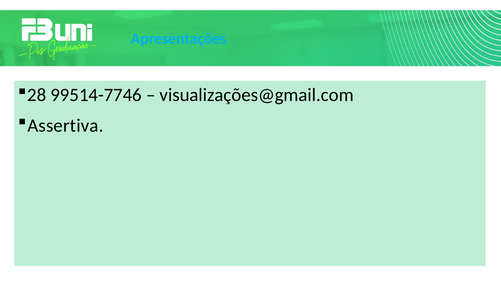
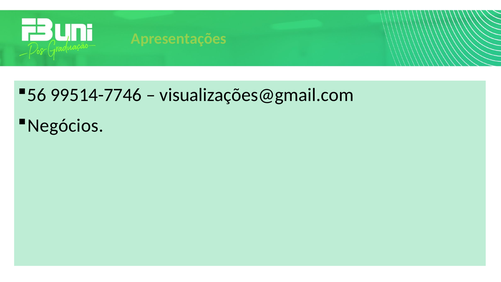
Apresentações colour: light blue -> light green
28: 28 -> 56
Assertiva: Assertiva -> Negócios
